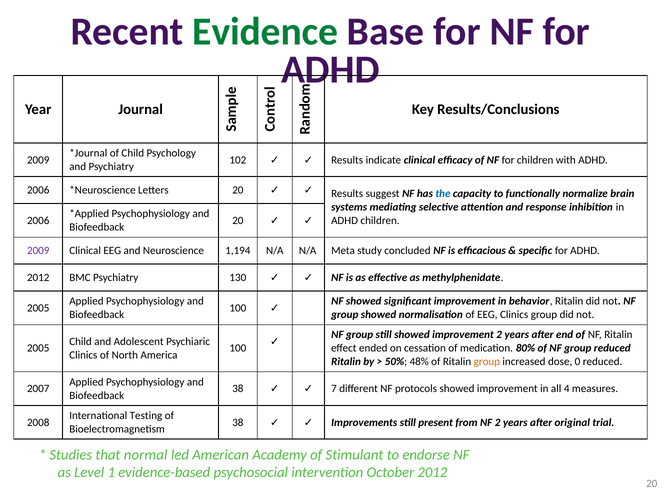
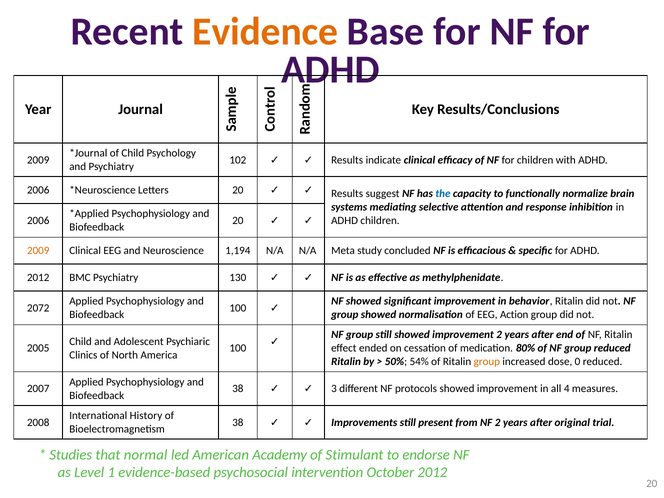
Evidence colour: green -> orange
2009 at (38, 251) colour: purple -> orange
2005 at (38, 308): 2005 -> 2072
EEG Clinics: Clinics -> Action
48%: 48% -> 54%
7: 7 -> 3
Testing: Testing -> History
